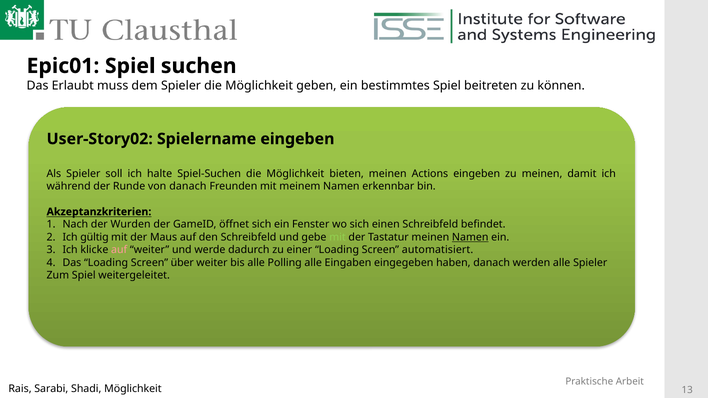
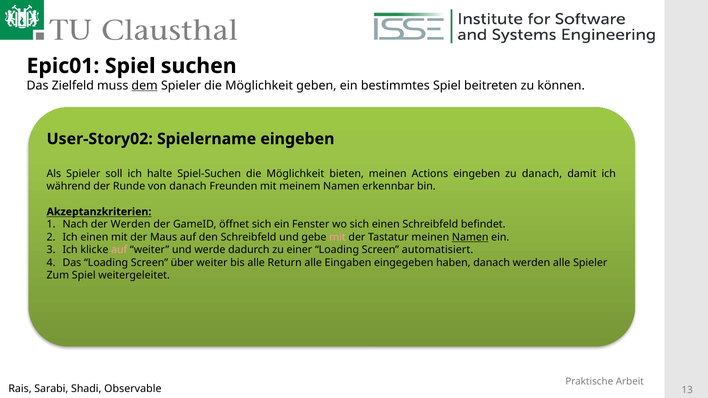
Erlaubt: Erlaubt -> Zielfeld
dem underline: none -> present
zu meinen: meinen -> danach
der Wurden: Wurden -> Werden
Ich gültig: gültig -> einen
mit at (338, 237) colour: light green -> pink
Polling: Polling -> Return
Shadi Möglichkeit: Möglichkeit -> Observable
